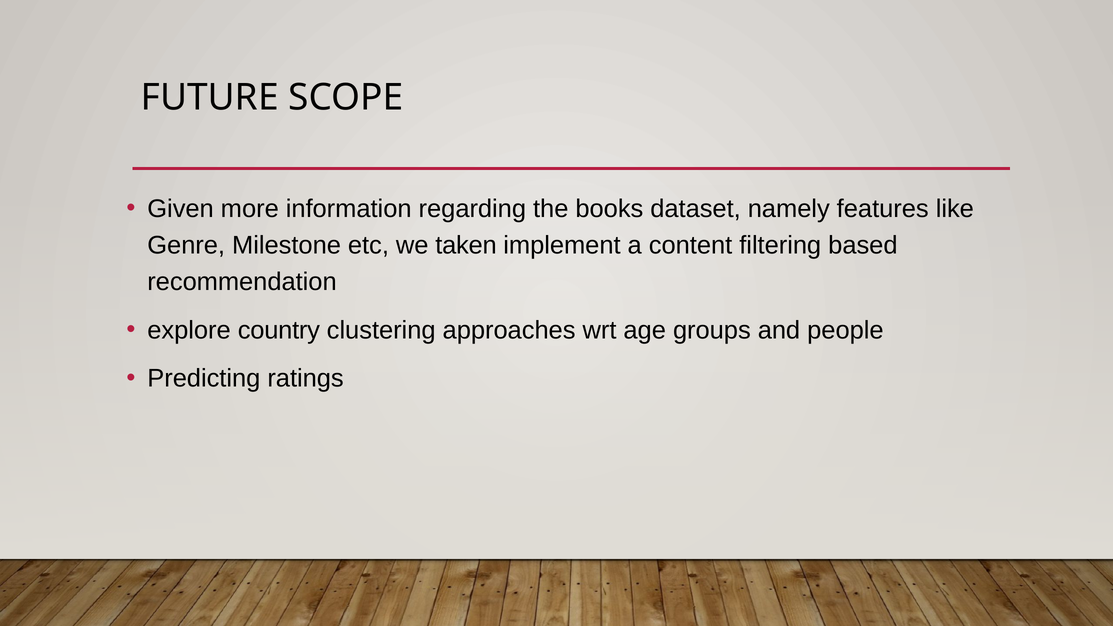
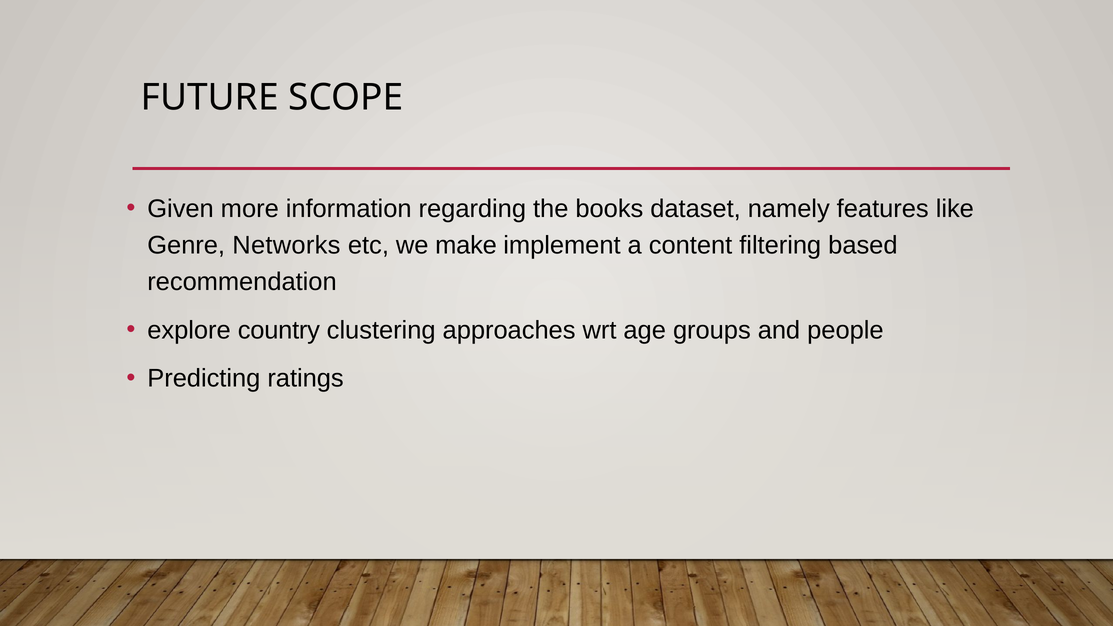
Milestone: Milestone -> Networks
taken: taken -> make
